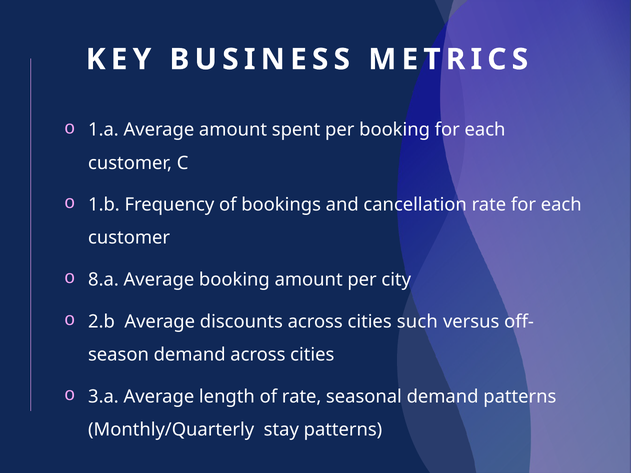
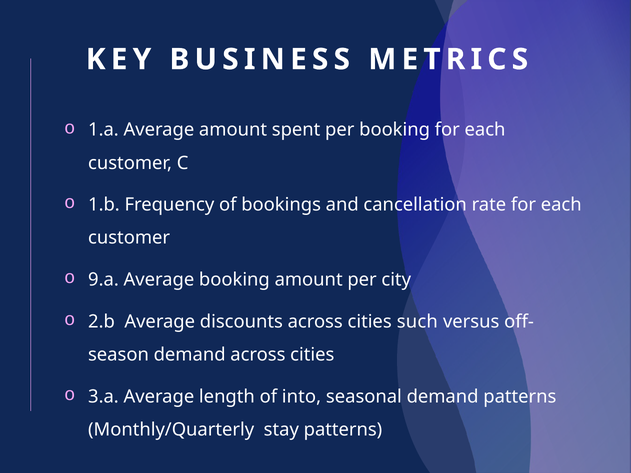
8.a: 8.a -> 9.a
of rate: rate -> into
